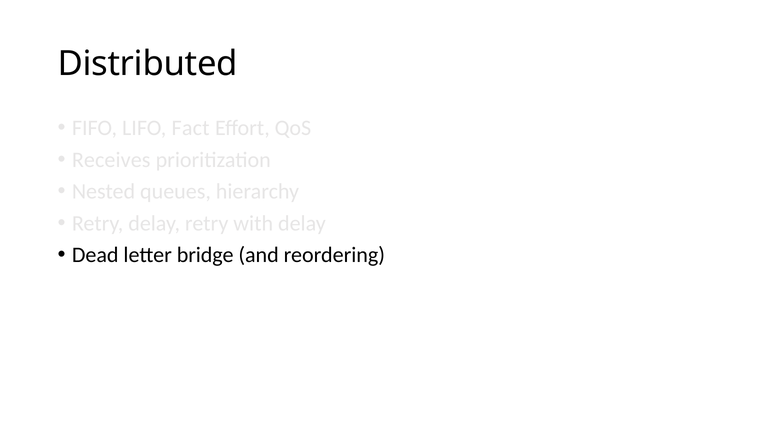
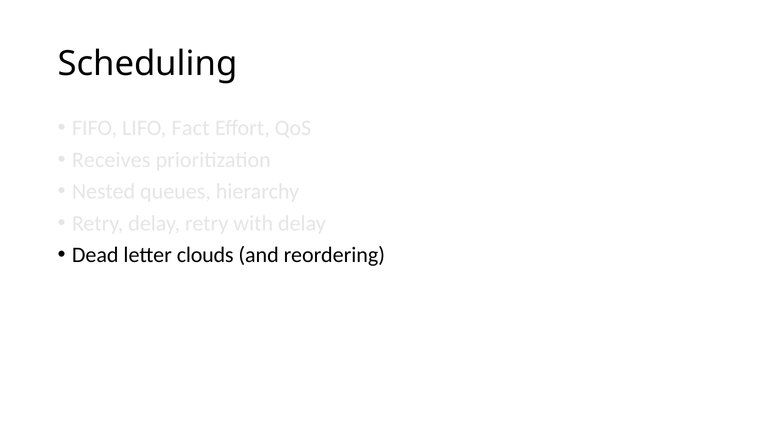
Distributed: Distributed -> Scheduling
bridge: bridge -> clouds
